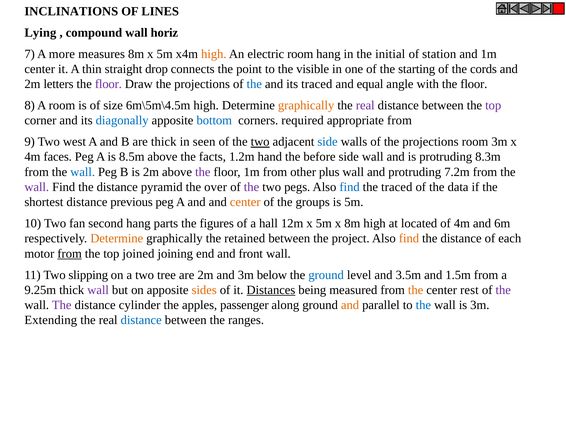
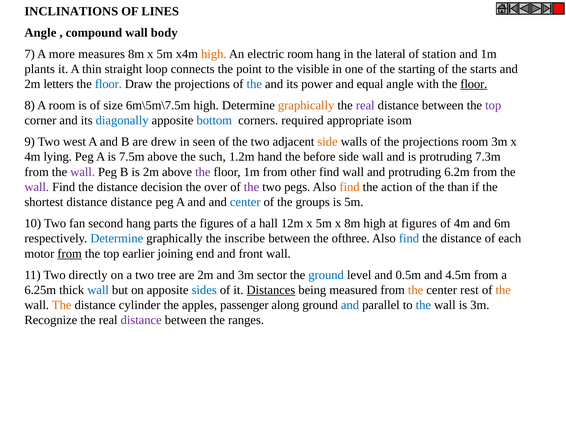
Lying at (40, 33): Lying -> Angle
horiz: horiz -> body
initial: initial -> lateral
center at (40, 69): center -> plants
drop: drop -> loop
cords: cords -> starts
floor at (108, 84) colour: purple -> blue
its traced: traced -> power
floor at (474, 84) underline: none -> present
6m\5m\4.5m: 6m\5m\4.5m -> 6m\5m\7.5m
appropriate from: from -> isom
are thick: thick -> drew
two at (260, 142) underline: present -> none
side at (328, 142) colour: blue -> orange
faces: faces -> lying
8.5m: 8.5m -> 7.5m
facts: facts -> such
8.3m: 8.3m -> 7.3m
wall at (83, 172) colour: blue -> purple
other plus: plus -> find
7.2m: 7.2m -> 6.2m
pyramid: pyramid -> decision
find at (350, 187) colour: blue -> orange
the traced: traced -> action
data: data -> than
distance previous: previous -> distance
center at (245, 202) colour: orange -> blue
at located: located -> figures
Determine at (117, 239) colour: orange -> blue
retained: retained -> inscribe
project: project -> ofthree
find at (409, 239) colour: orange -> blue
joined: joined -> earlier
slipping: slipping -> directly
below: below -> sector
3.5m: 3.5m -> 0.5m
1.5m: 1.5m -> 4.5m
9.25m: 9.25m -> 6.25m
wall at (98, 290) colour: purple -> blue
sides colour: orange -> blue
the at (503, 290) colour: purple -> orange
The at (62, 305) colour: purple -> orange
and at (350, 305) colour: orange -> blue
Extending: Extending -> Recognize
distance at (141, 320) colour: blue -> purple
